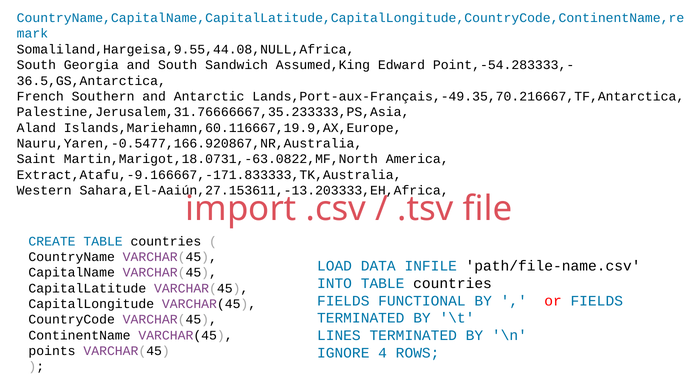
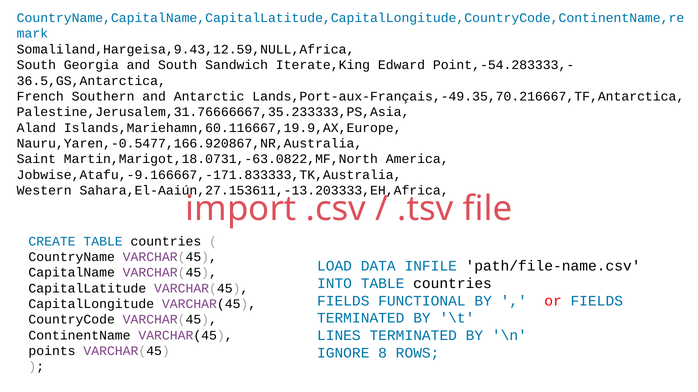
Somaliland,Hargeisa,9.55,44.08,NULL,Africa: Somaliland,Hargeisa,9.55,44.08,NULL,Africa -> Somaliland,Hargeisa,9.43,12.59,NULL,Africa
Assumed,King: Assumed,King -> Iterate,King
Extract,Atafu,-9.166667,-171.833333,TK,Australia: Extract,Atafu,-9.166667,-171.833333,TK,Australia -> Jobwise,Atafu,-9.166667,-171.833333,TK,Australia
4: 4 -> 8
